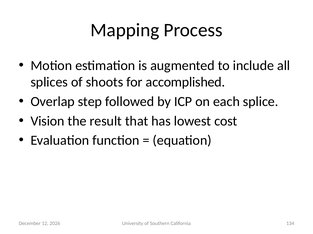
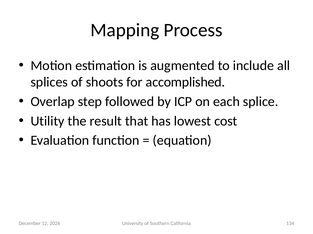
Vision: Vision -> Utility
